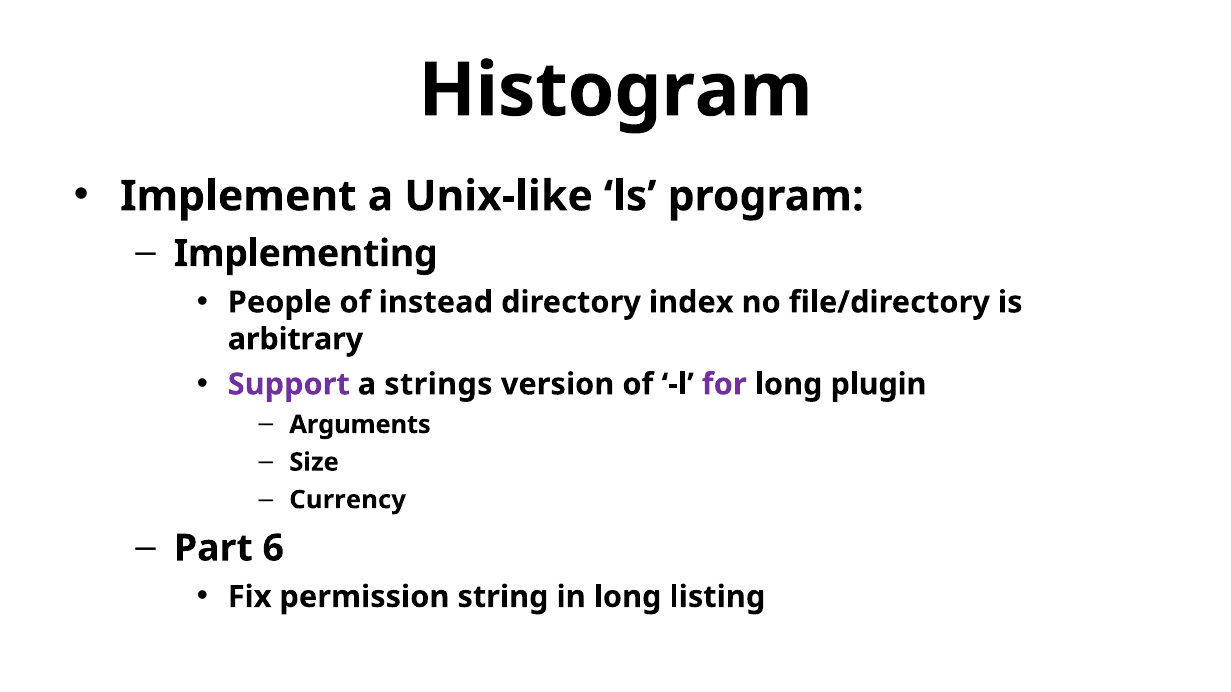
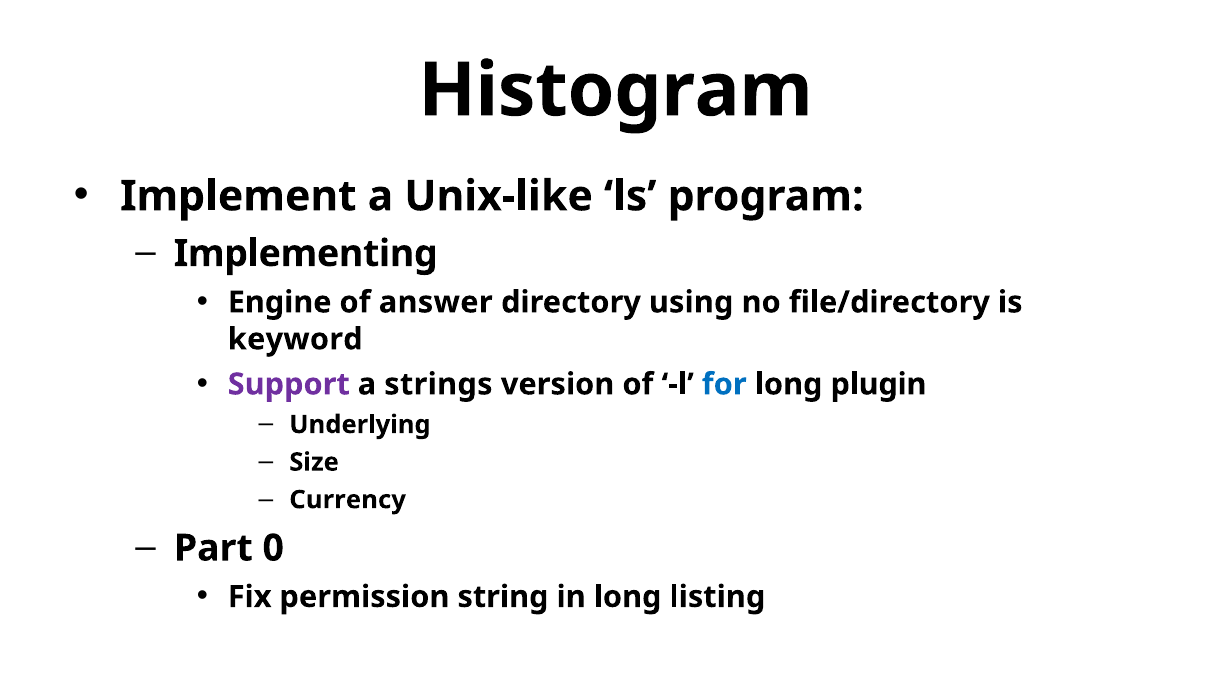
People: People -> Engine
instead: instead -> answer
index: index -> using
arbitrary: arbitrary -> keyword
for colour: purple -> blue
Arguments: Arguments -> Underlying
6: 6 -> 0
